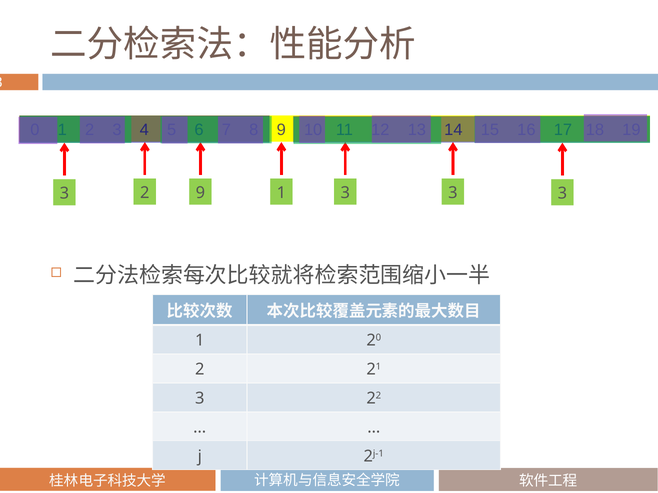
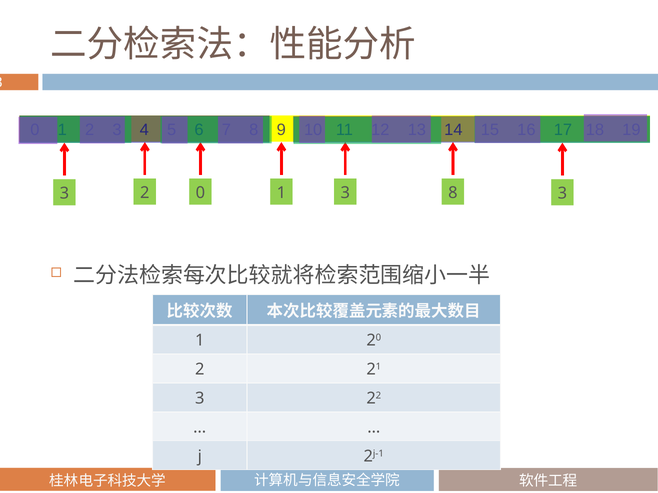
1 3: 3 -> 8
3 9: 9 -> 0
